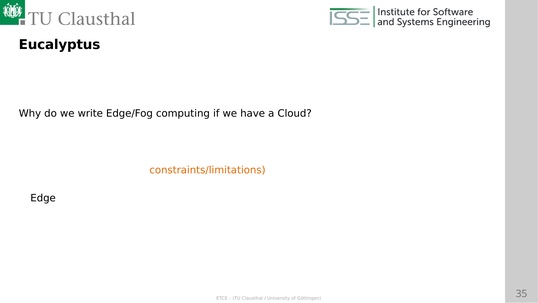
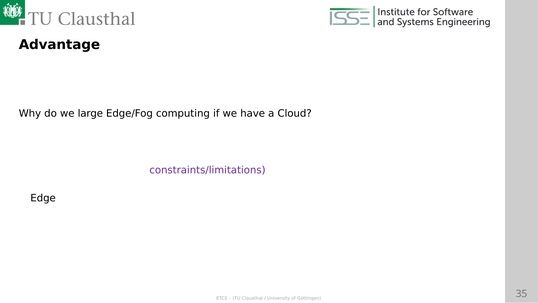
Eucalyptus: Eucalyptus -> Advantage
we write: write -> large
constraints/limitations colour: orange -> purple
